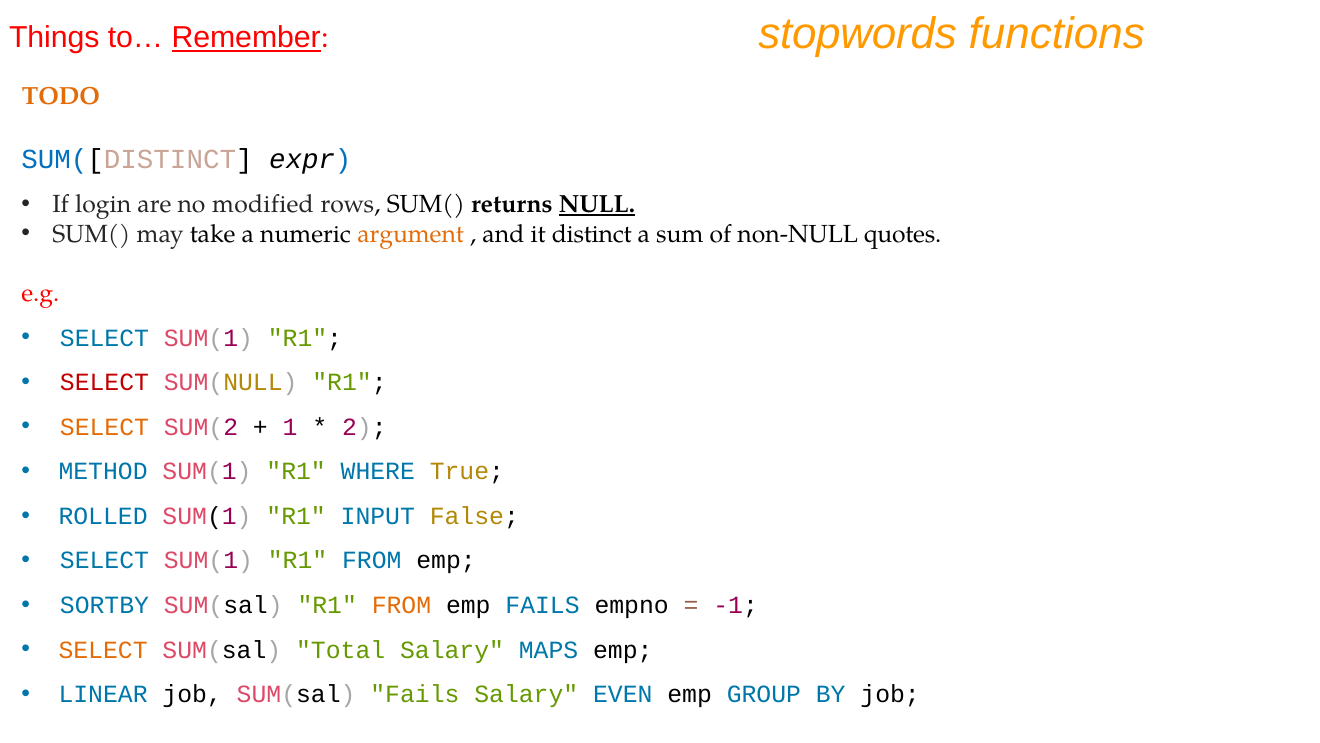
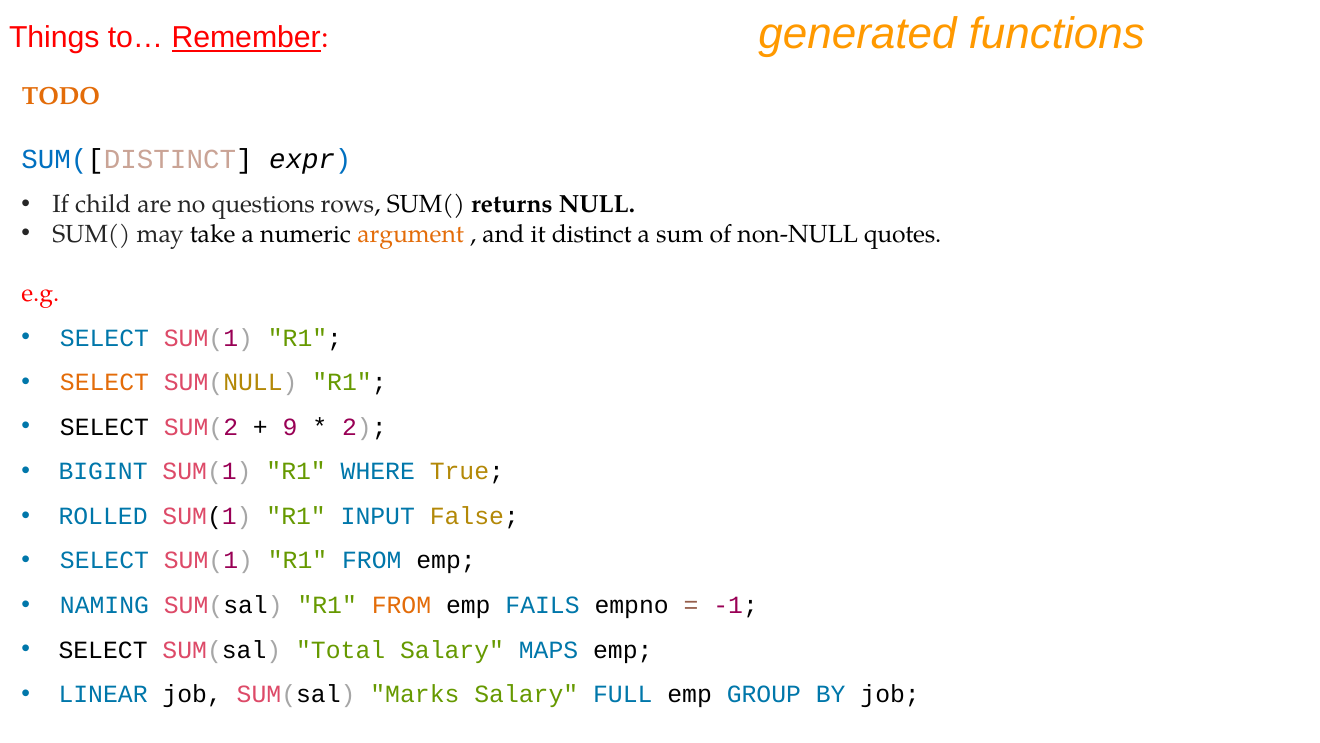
stopwords: stopwords -> generated
login: login -> child
modified: modified -> questions
NULL underline: present -> none
SELECT at (104, 382) colour: red -> orange
SELECT at (104, 427) colour: orange -> black
1: 1 -> 9
METHOD: METHOD -> BIGINT
SORTBY: SORTBY -> NAMING
SELECT at (103, 650) colour: orange -> black
SUM(sal Fails: Fails -> Marks
EVEN: EVEN -> FULL
